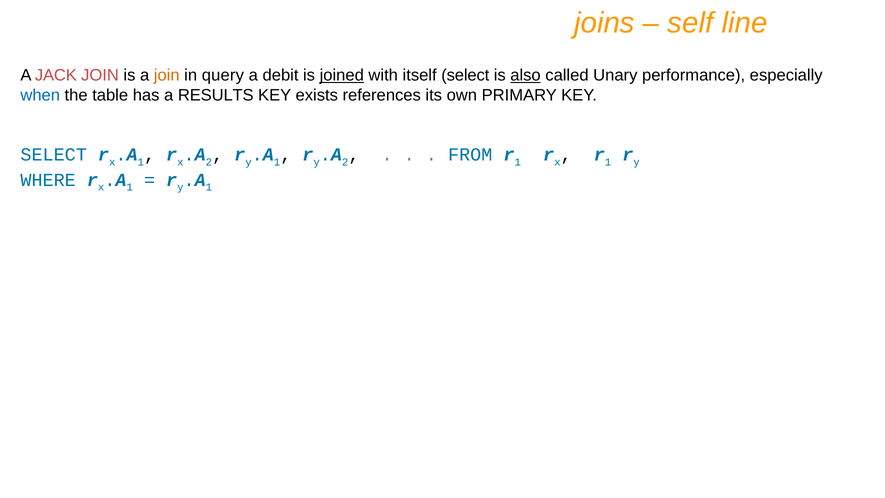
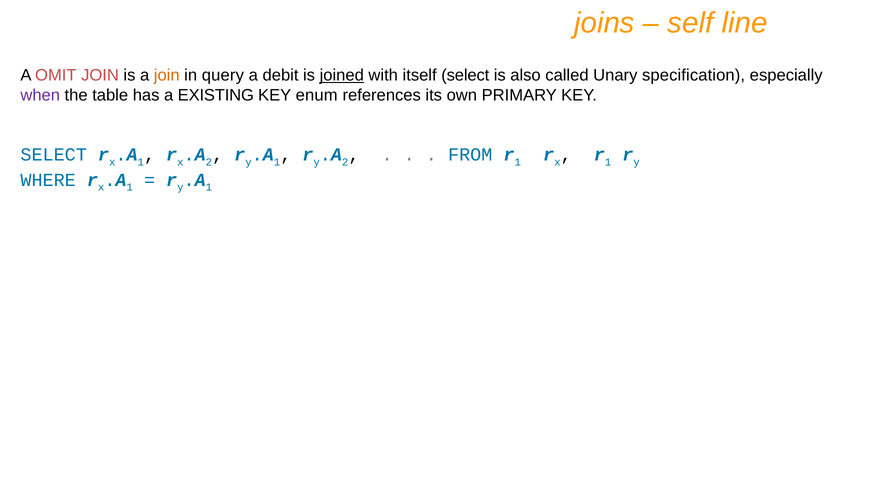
JACK: JACK -> OMIT
also underline: present -> none
performance: performance -> specification
when colour: blue -> purple
RESULTS: RESULTS -> EXISTING
exists: exists -> enum
